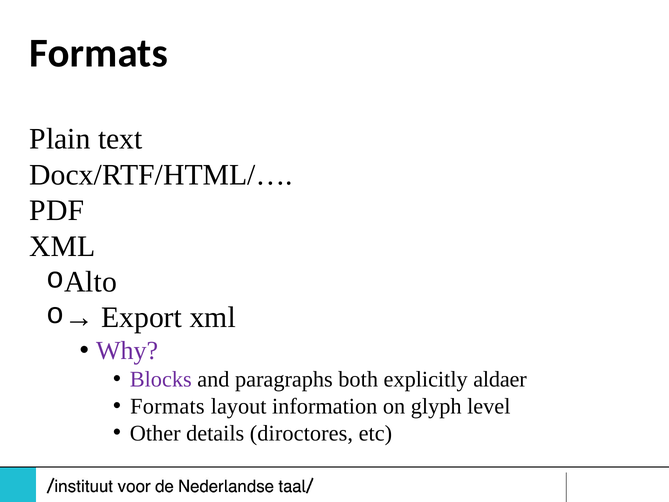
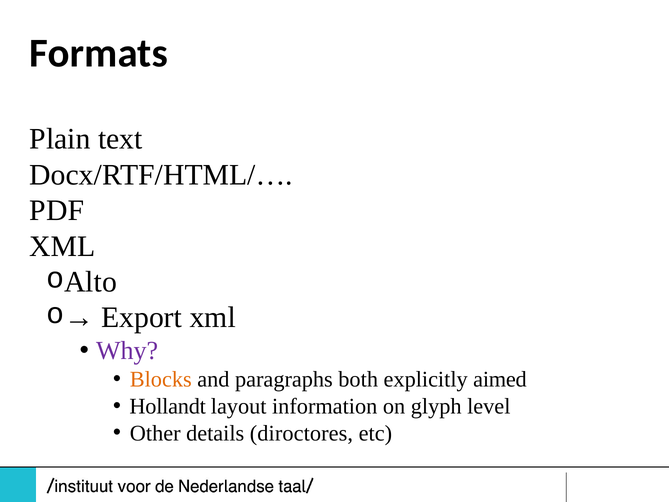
Blocks colour: purple -> orange
aldaer: aldaer -> aimed
Formats at (167, 406): Formats -> Hollandt
